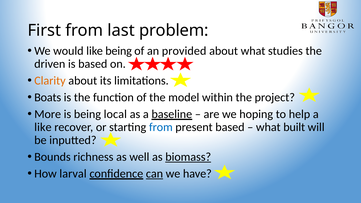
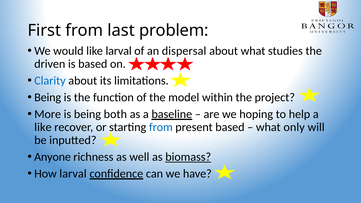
like being: being -> larval
provided: provided -> dispersal
Clarity colour: orange -> blue
Boats at (48, 97): Boats -> Being
local: local -> both
built: built -> only
Bounds: Bounds -> Anyone
can underline: present -> none
